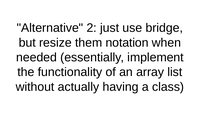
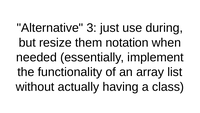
2: 2 -> 3
bridge: bridge -> during
